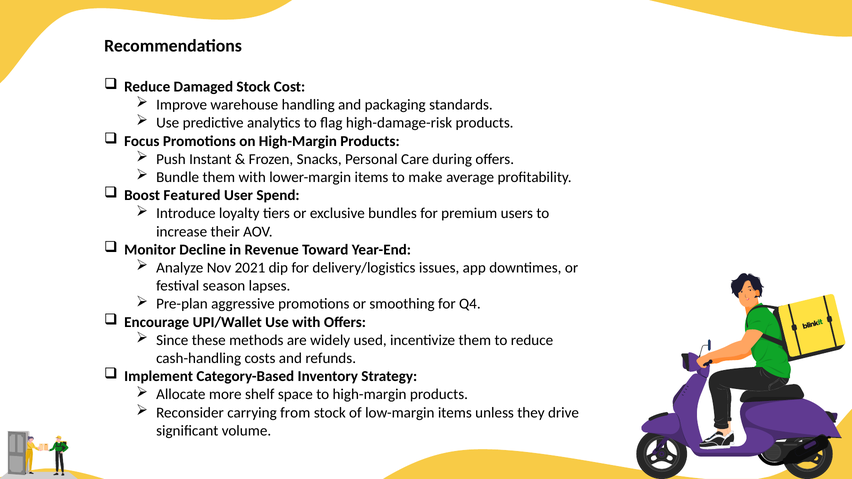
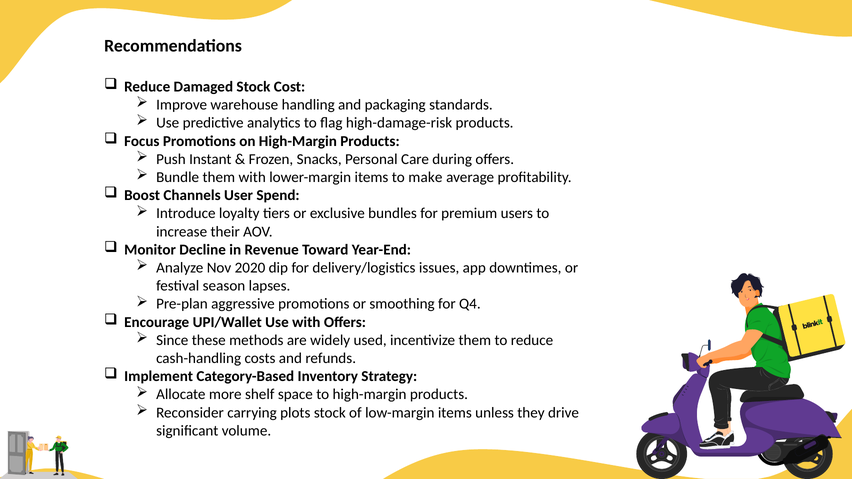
Featured: Featured -> Channels
2021: 2021 -> 2020
from: from -> plots
